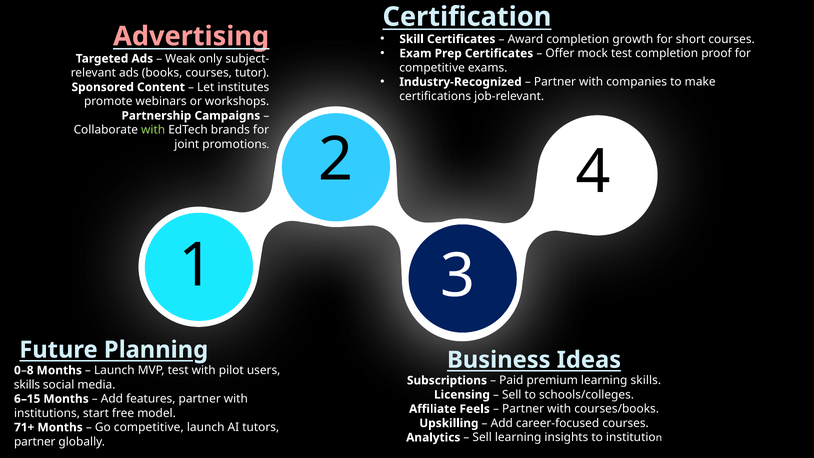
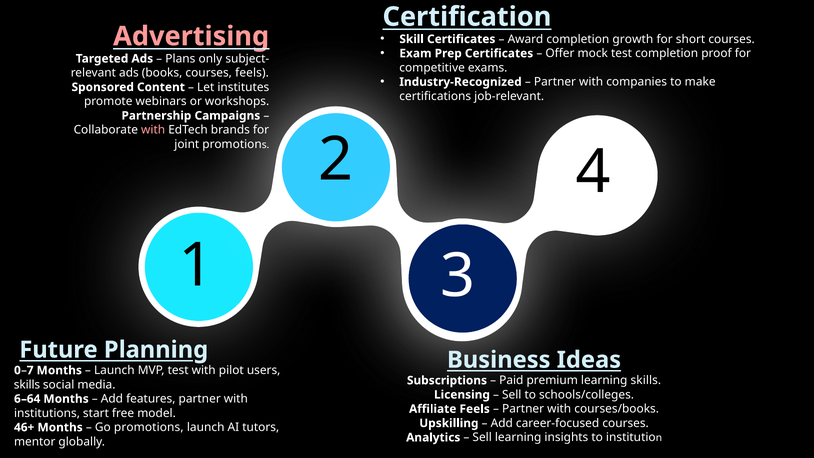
Weak: Weak -> Plans
courses tutor: tutor -> feels
with at (153, 130) colour: light green -> pink
0–8: 0–8 -> 0–7
6–15: 6–15 -> 6–64
71+: 71+ -> 46+
Go competitive: competitive -> promotions
partner at (35, 442): partner -> mentor
